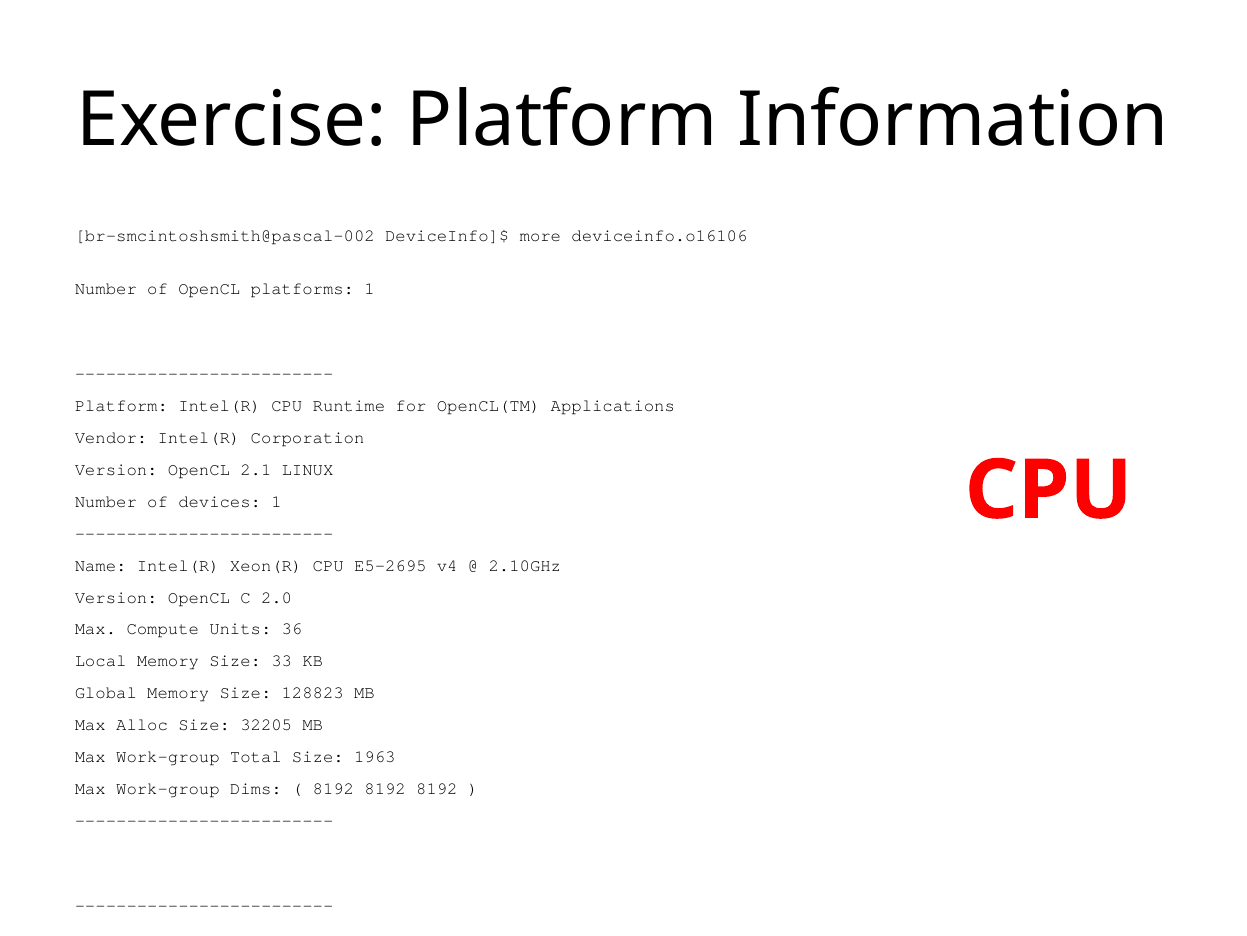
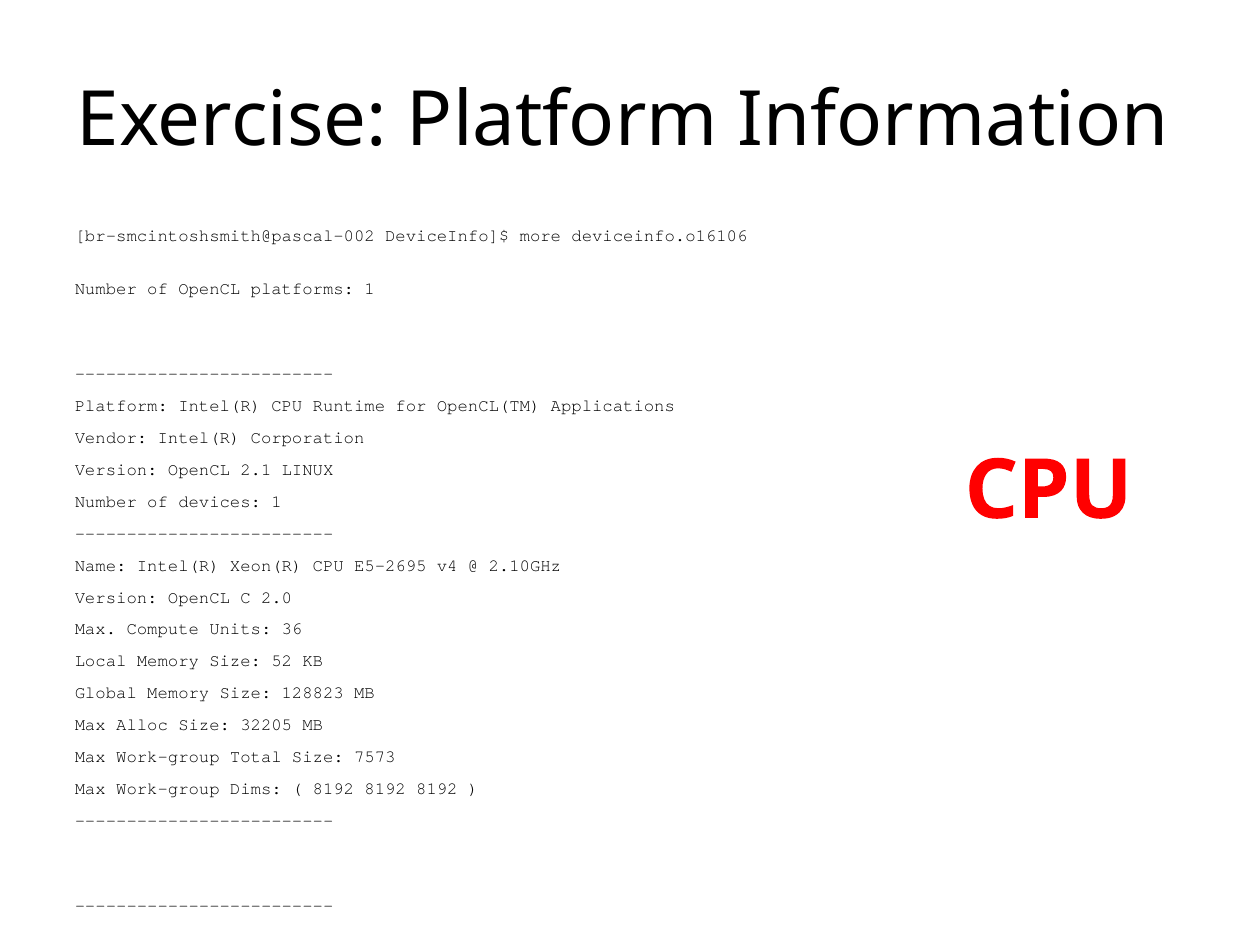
33: 33 -> 52
1963: 1963 -> 7573
